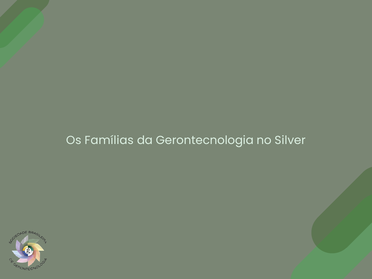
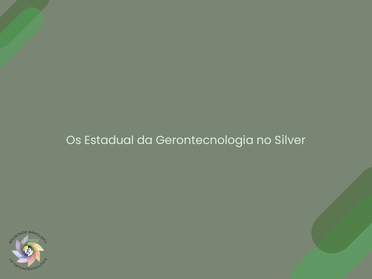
Famílias: Famílias -> Estadual
